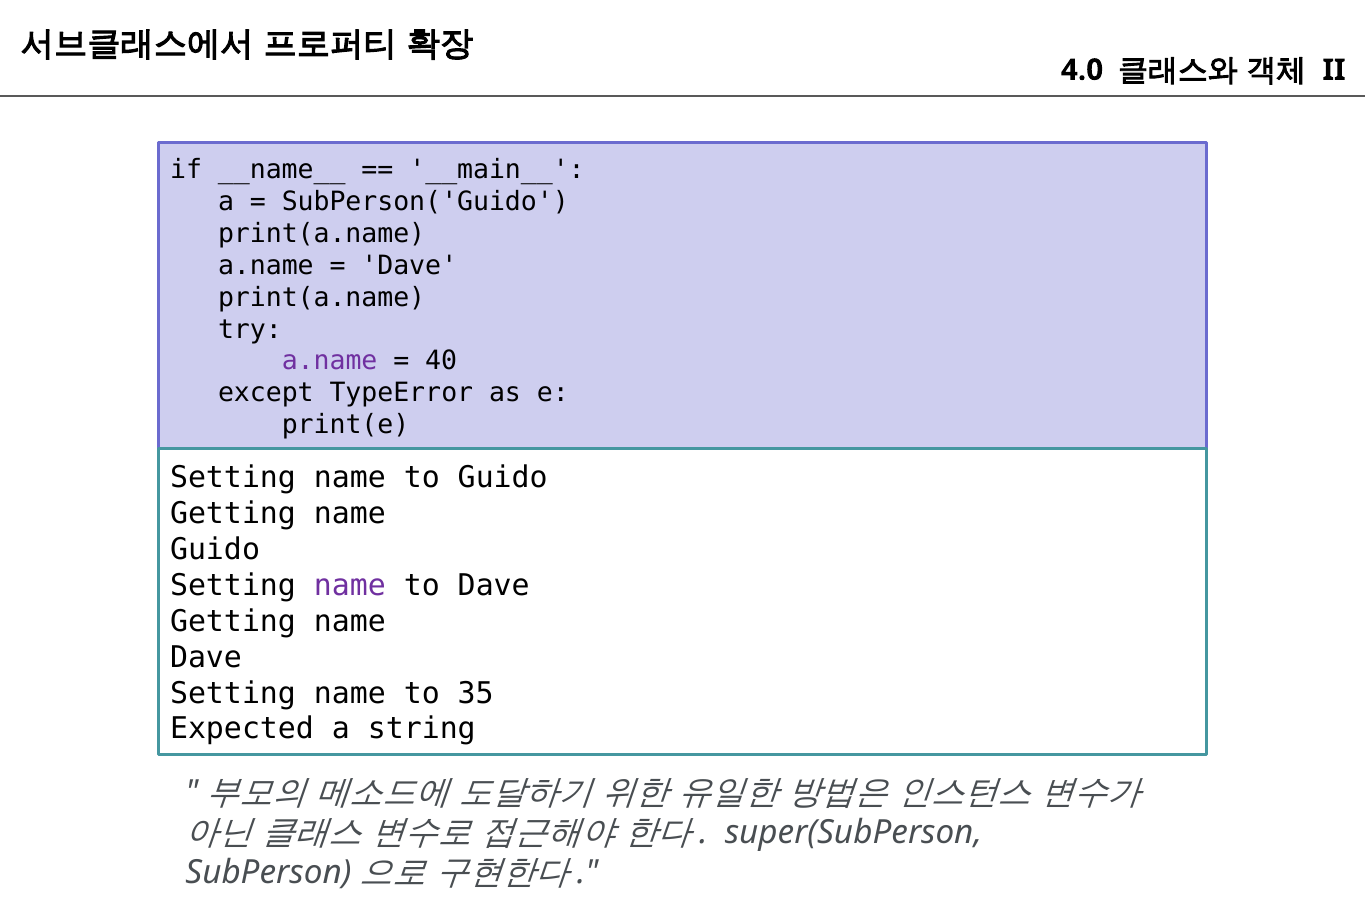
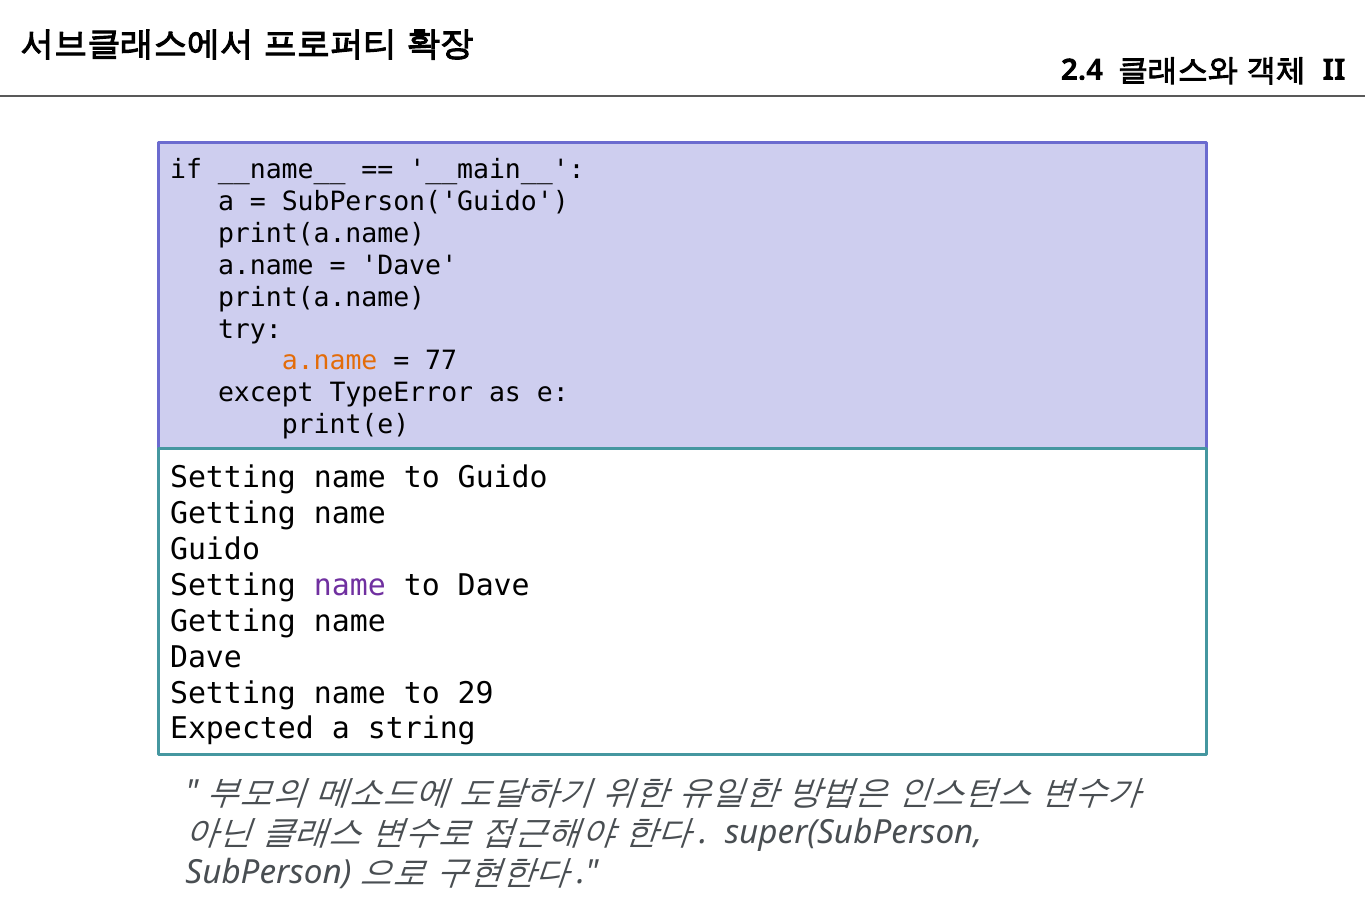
4.0: 4.0 -> 2.4
a.name at (330, 361) colour: purple -> orange
40: 40 -> 77
35: 35 -> 29
